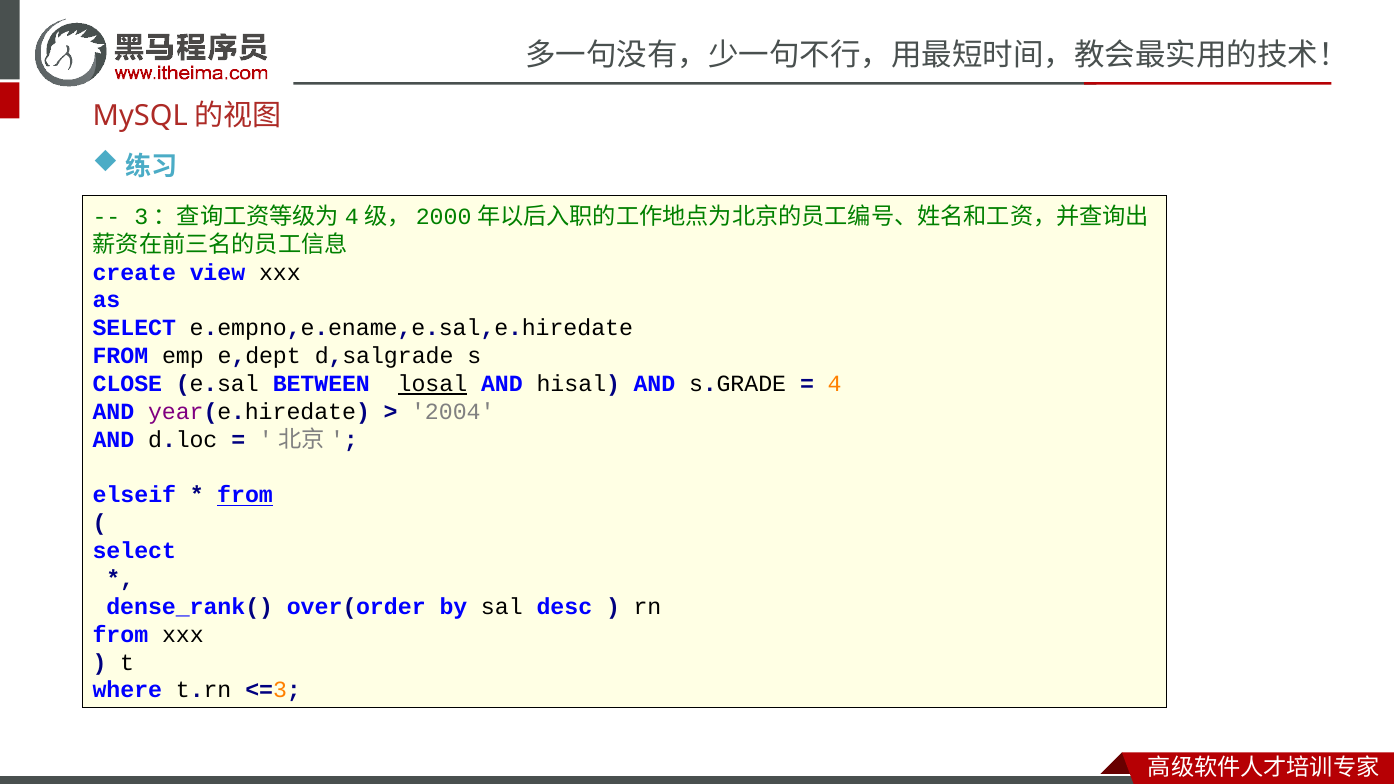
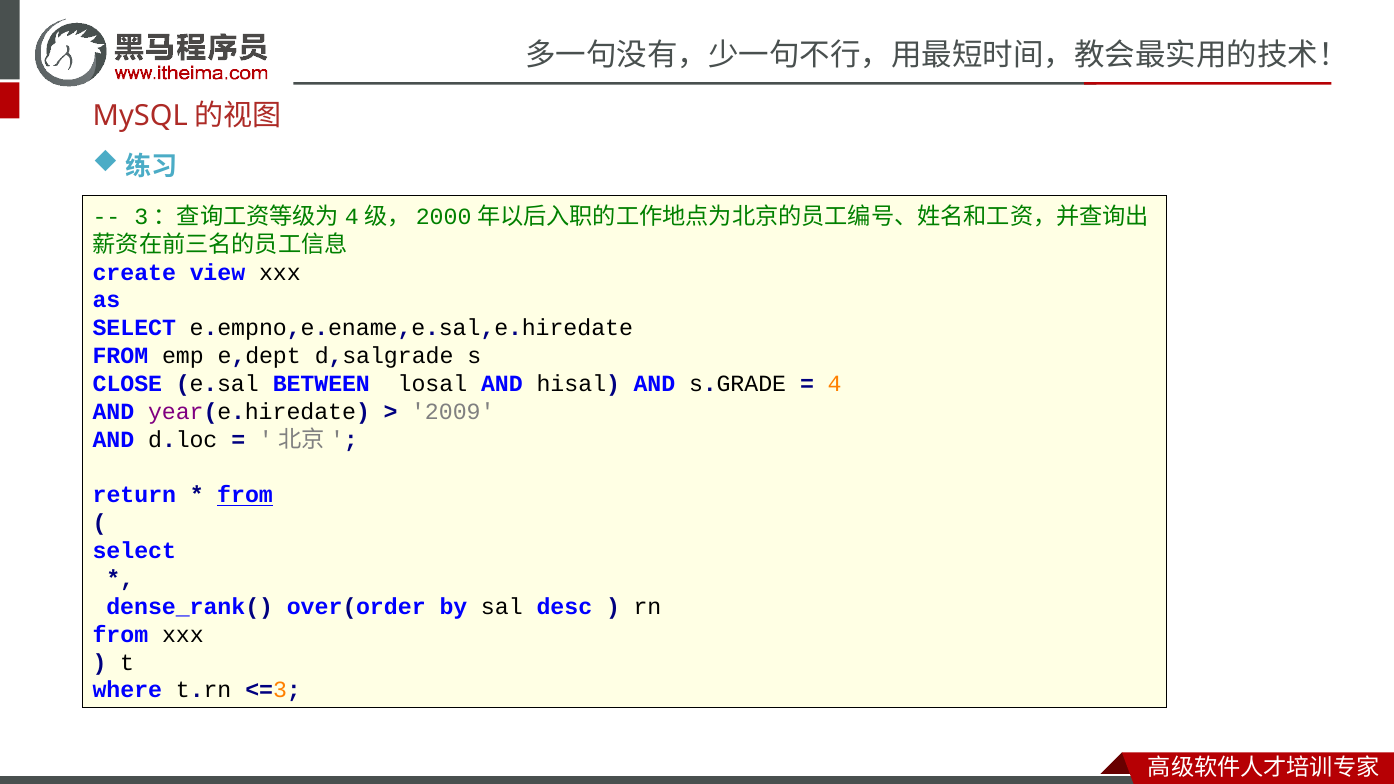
losal underline: present -> none
2004: 2004 -> 2009
elseif: elseif -> return
